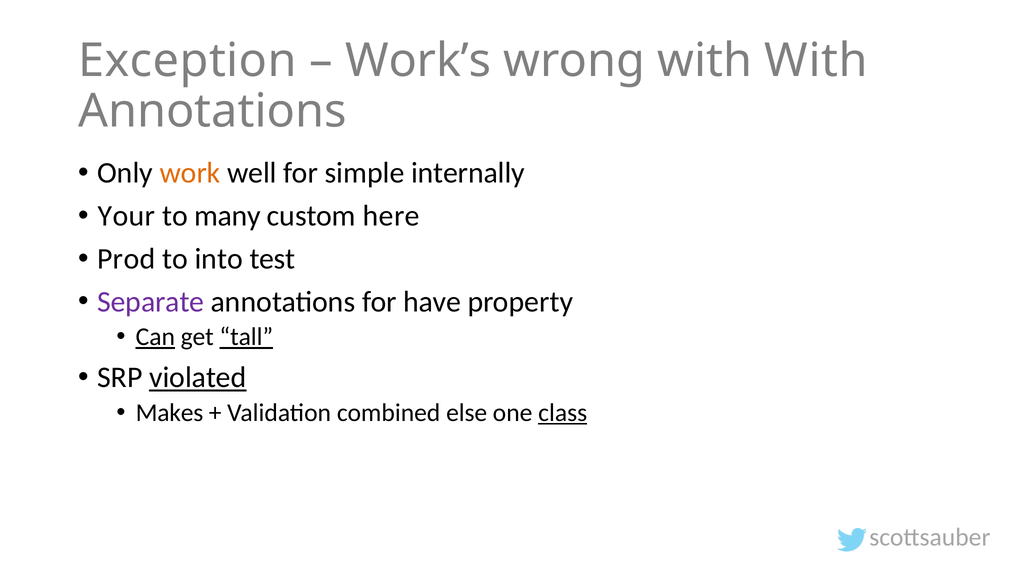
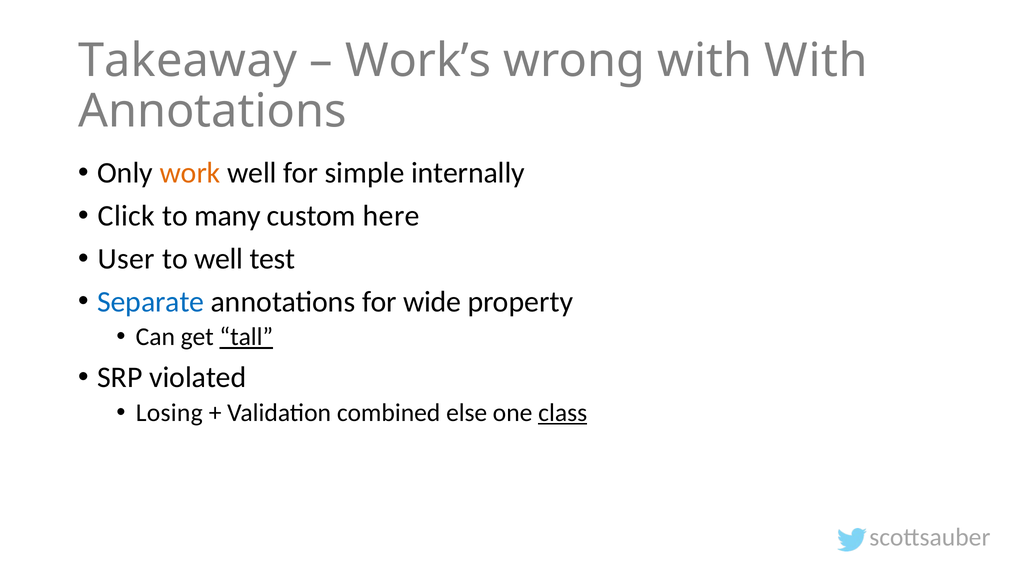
Exception: Exception -> Takeaway
Your: Your -> Click
Prod: Prod -> User
to into: into -> well
Separate colour: purple -> blue
have: have -> wide
Can underline: present -> none
violated underline: present -> none
Makes: Makes -> Losing
